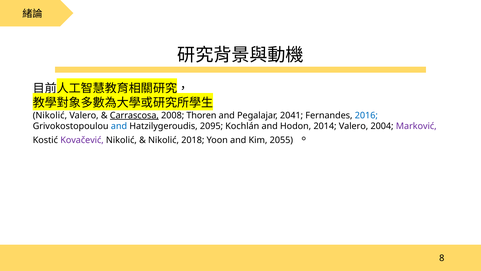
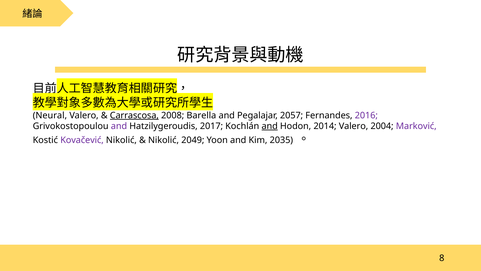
Nikolić at (50, 115): Nikolić -> Neural
Thoren: Thoren -> Barella
2041: 2041 -> 2057
2016 colour: blue -> purple
and at (119, 126) colour: blue -> purple
2095: 2095 -> 2017
and at (270, 126) underline: none -> present
2018: 2018 -> 2049
2055: 2055 -> 2035
